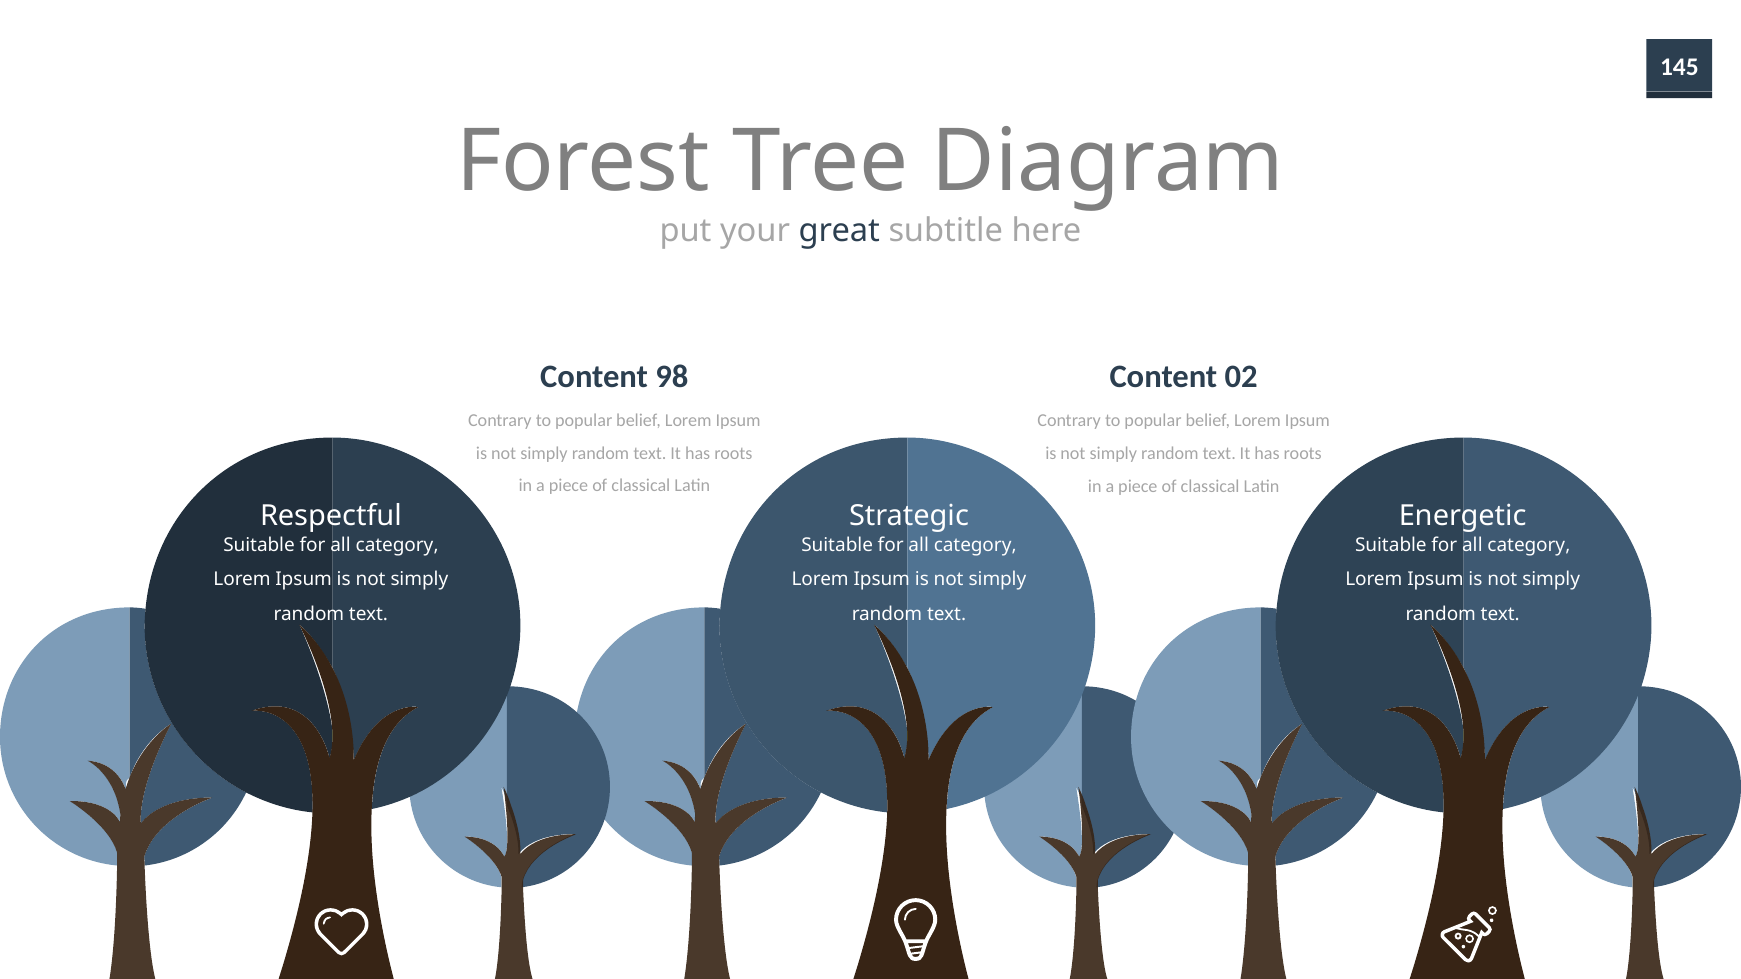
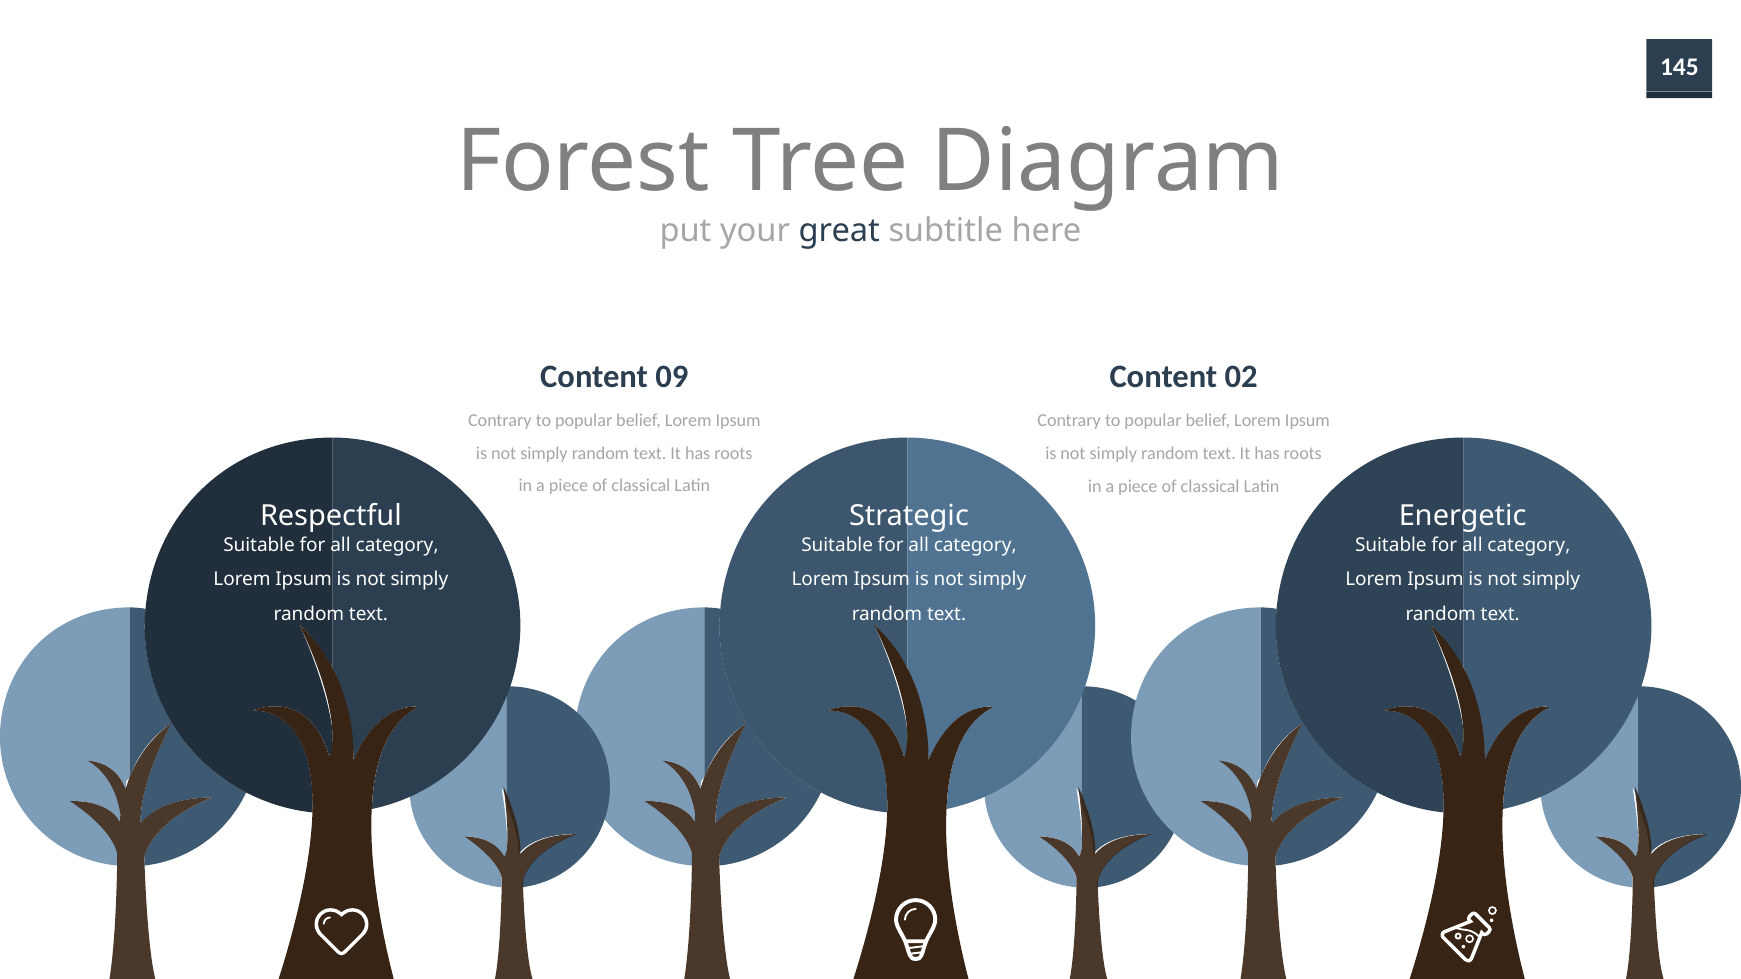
98: 98 -> 09
